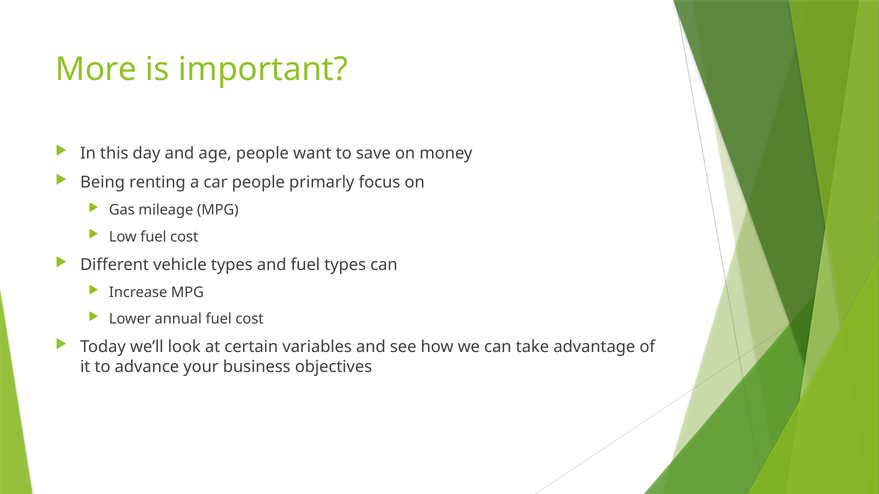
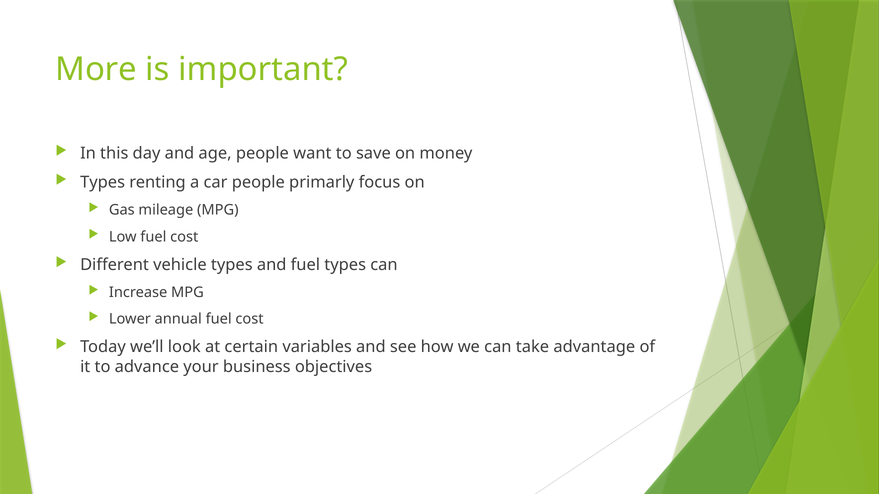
Being at (103, 182): Being -> Types
